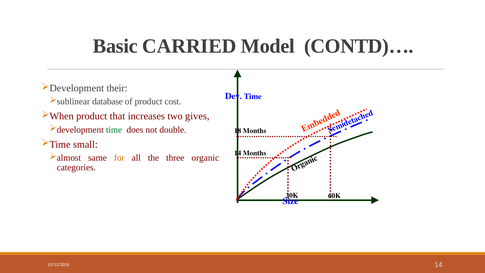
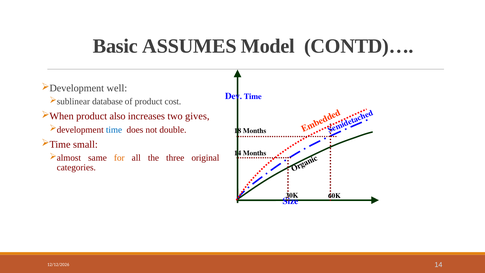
CARRIED: CARRIED -> ASSUMES
their: their -> well
that: that -> also
time at (114, 130) colour: green -> blue
organic: organic -> original
